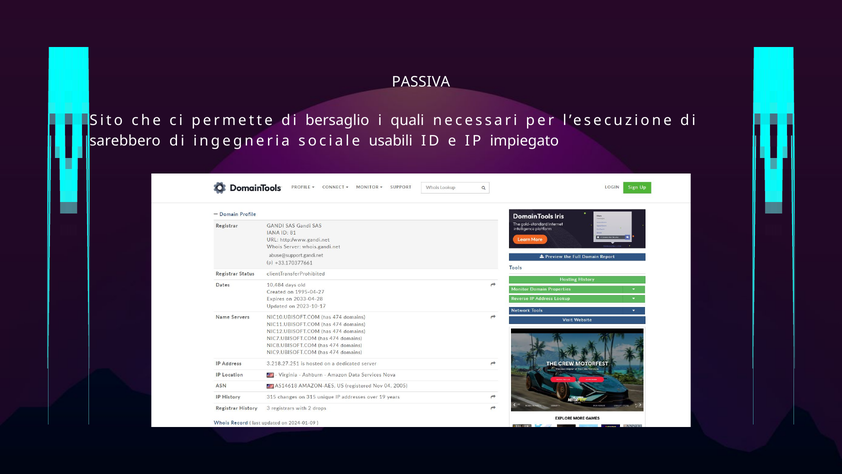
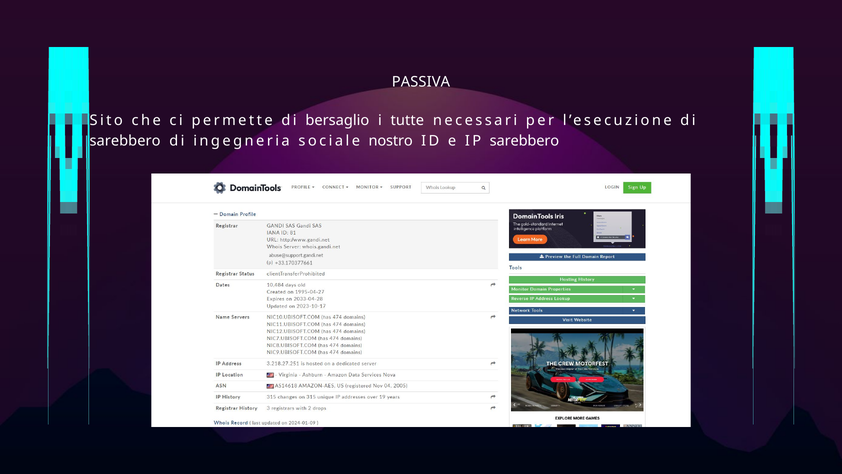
quali: quali -> tutte
usabili: usabili -> nostro
IP impiegato: impiegato -> sarebbero
